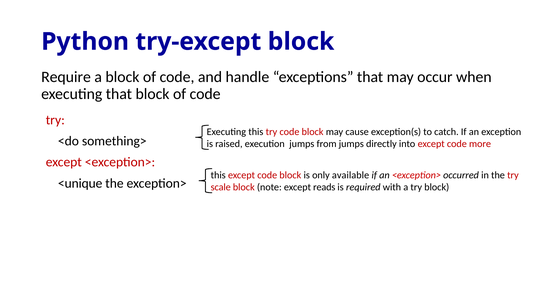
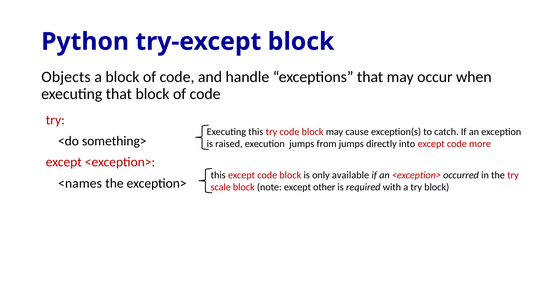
Require: Require -> Objects
<unique: <unique -> <names
reads: reads -> other
